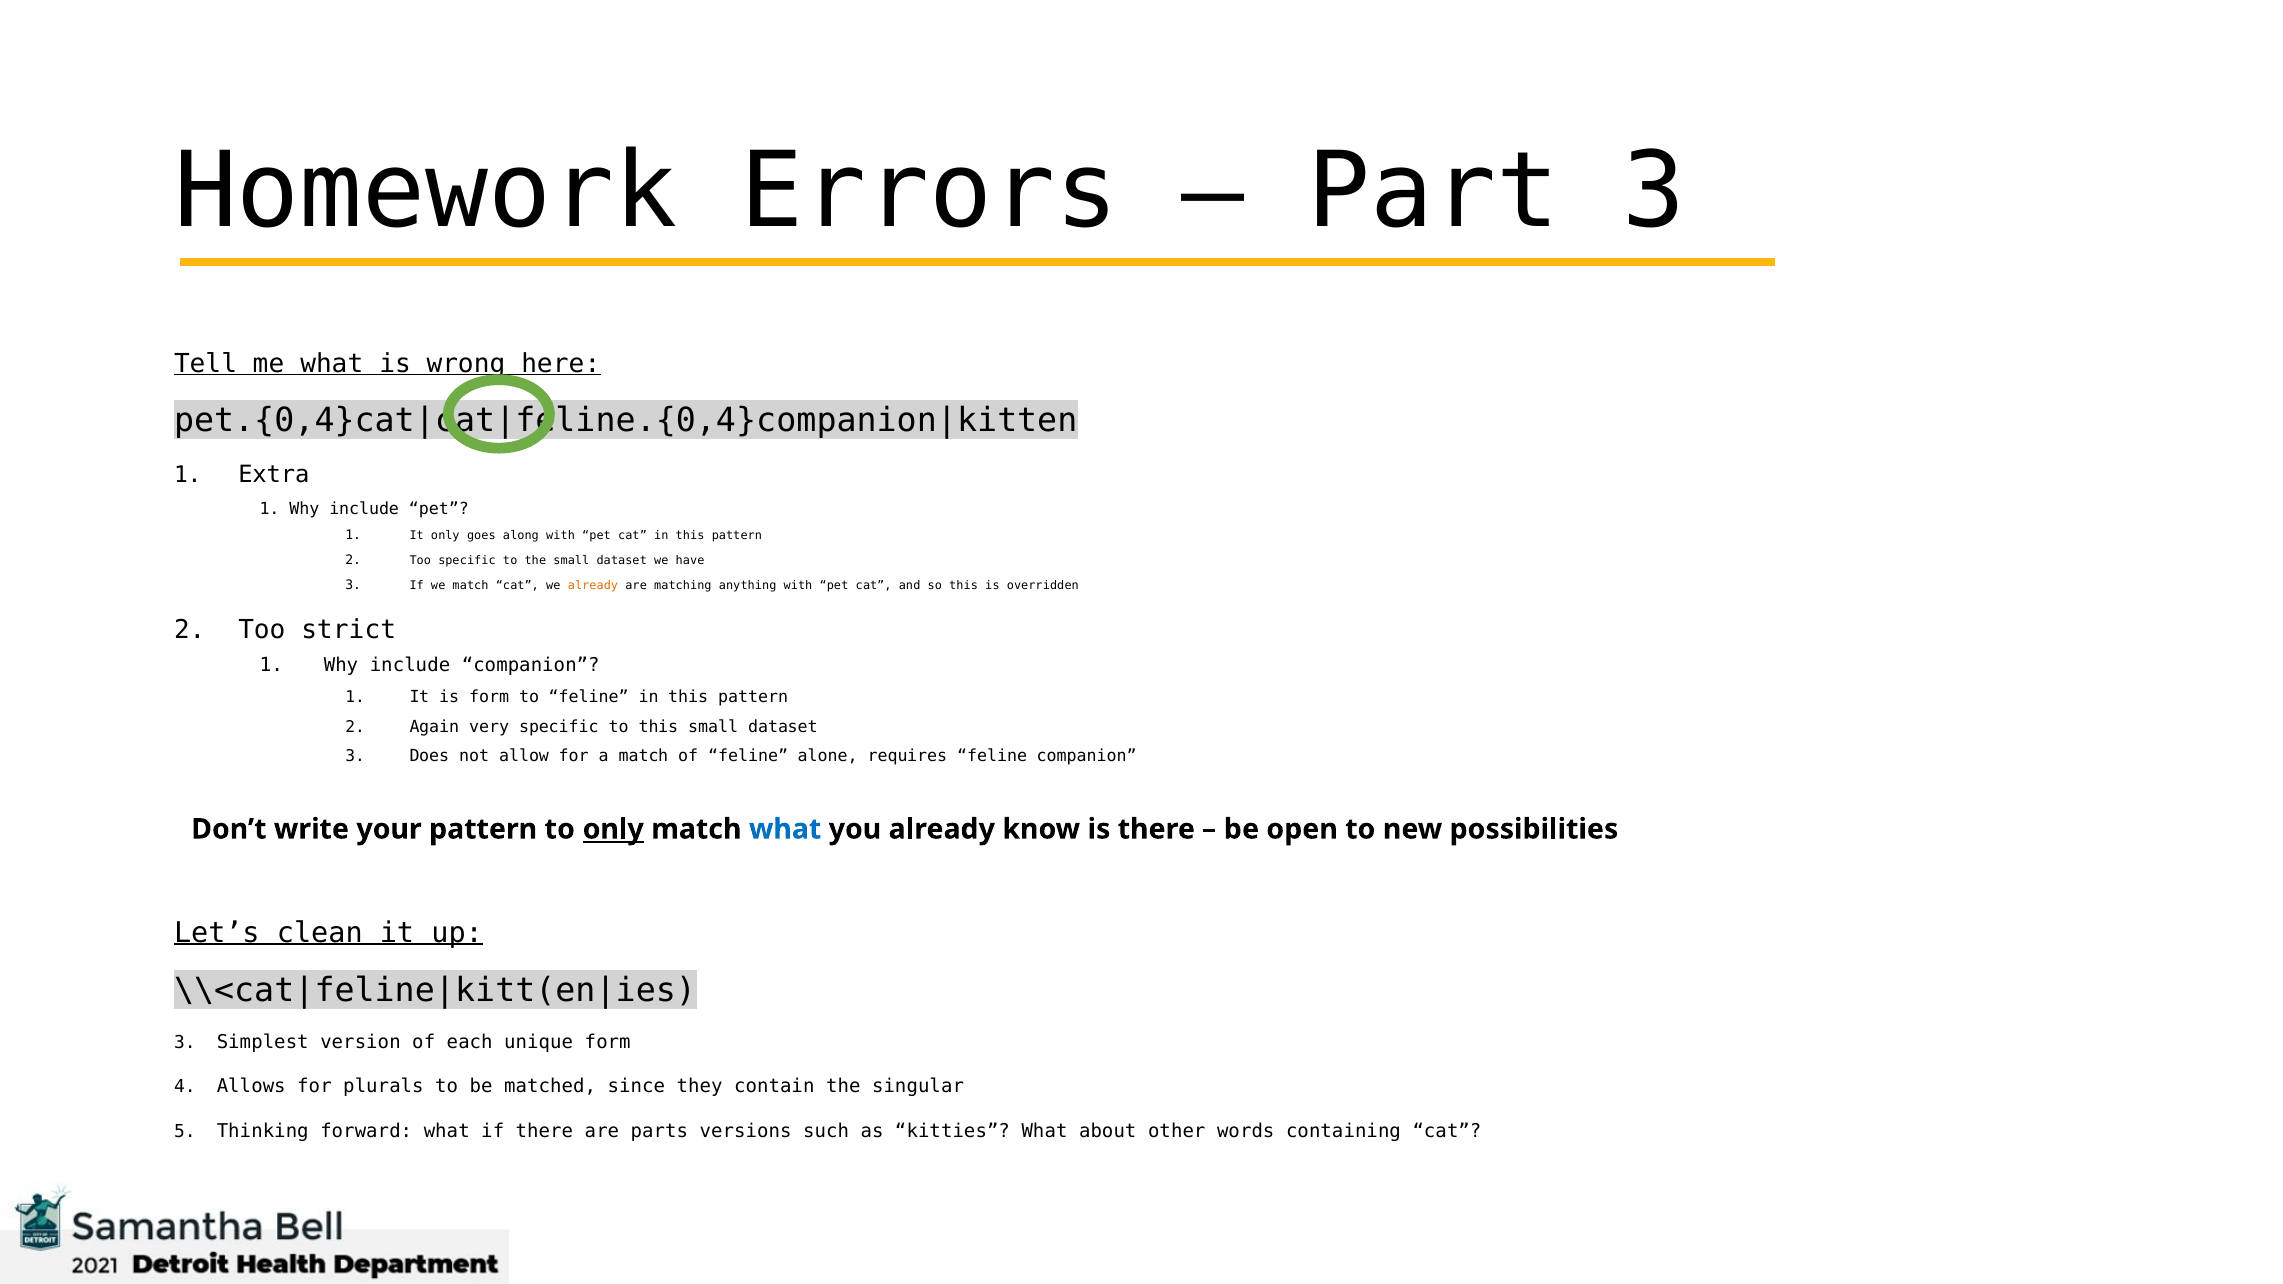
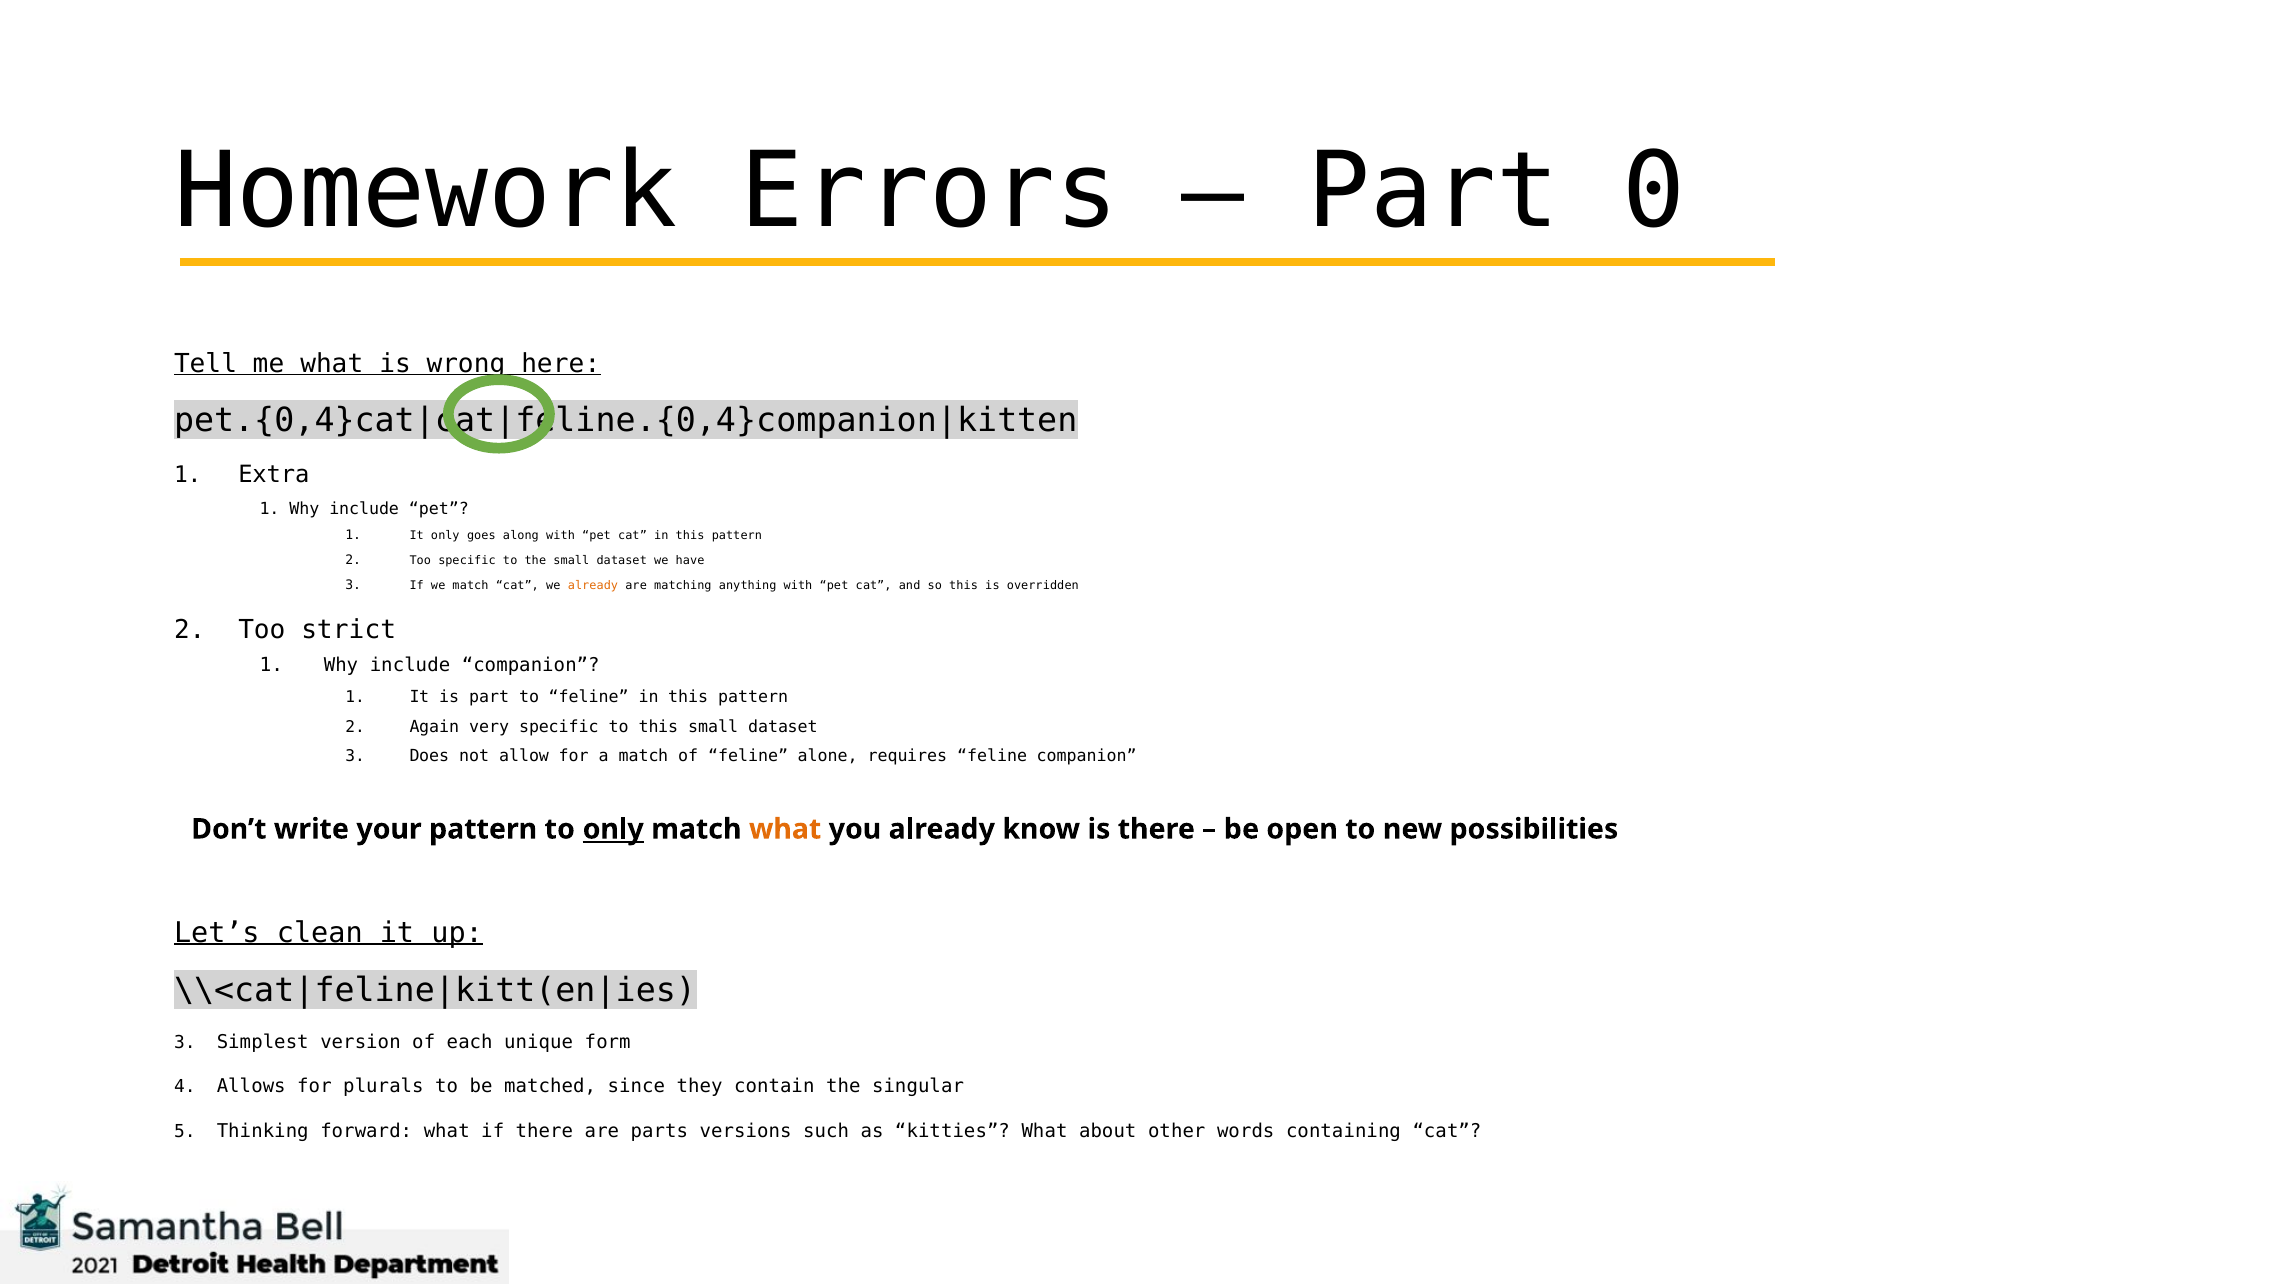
Part 3: 3 -> 0
is form: form -> part
what at (785, 829) colour: blue -> orange
